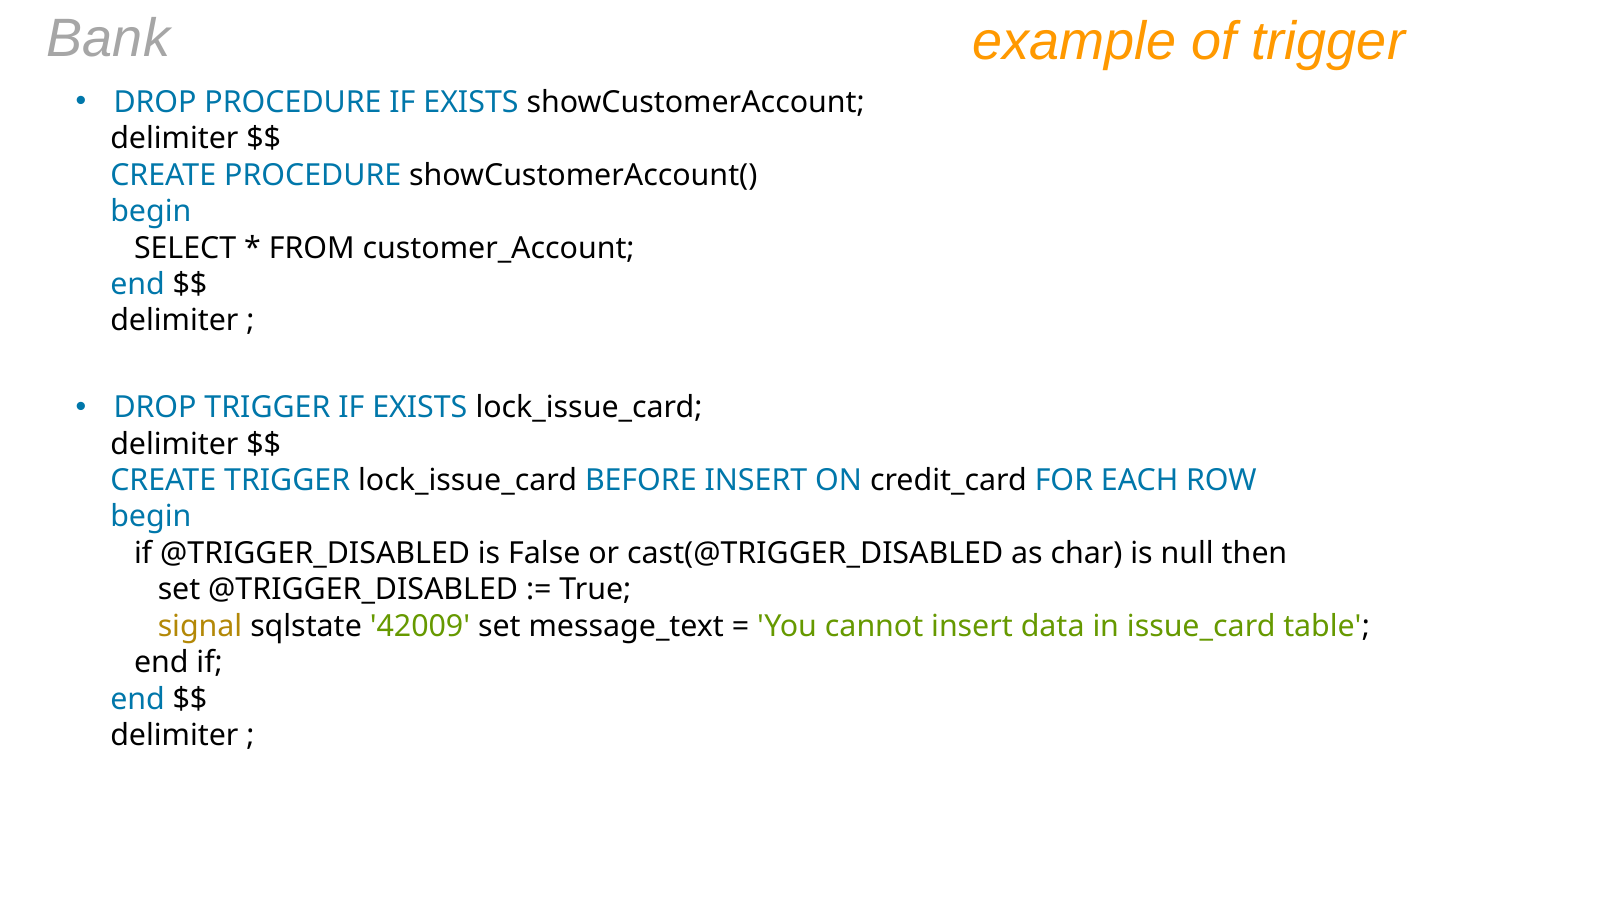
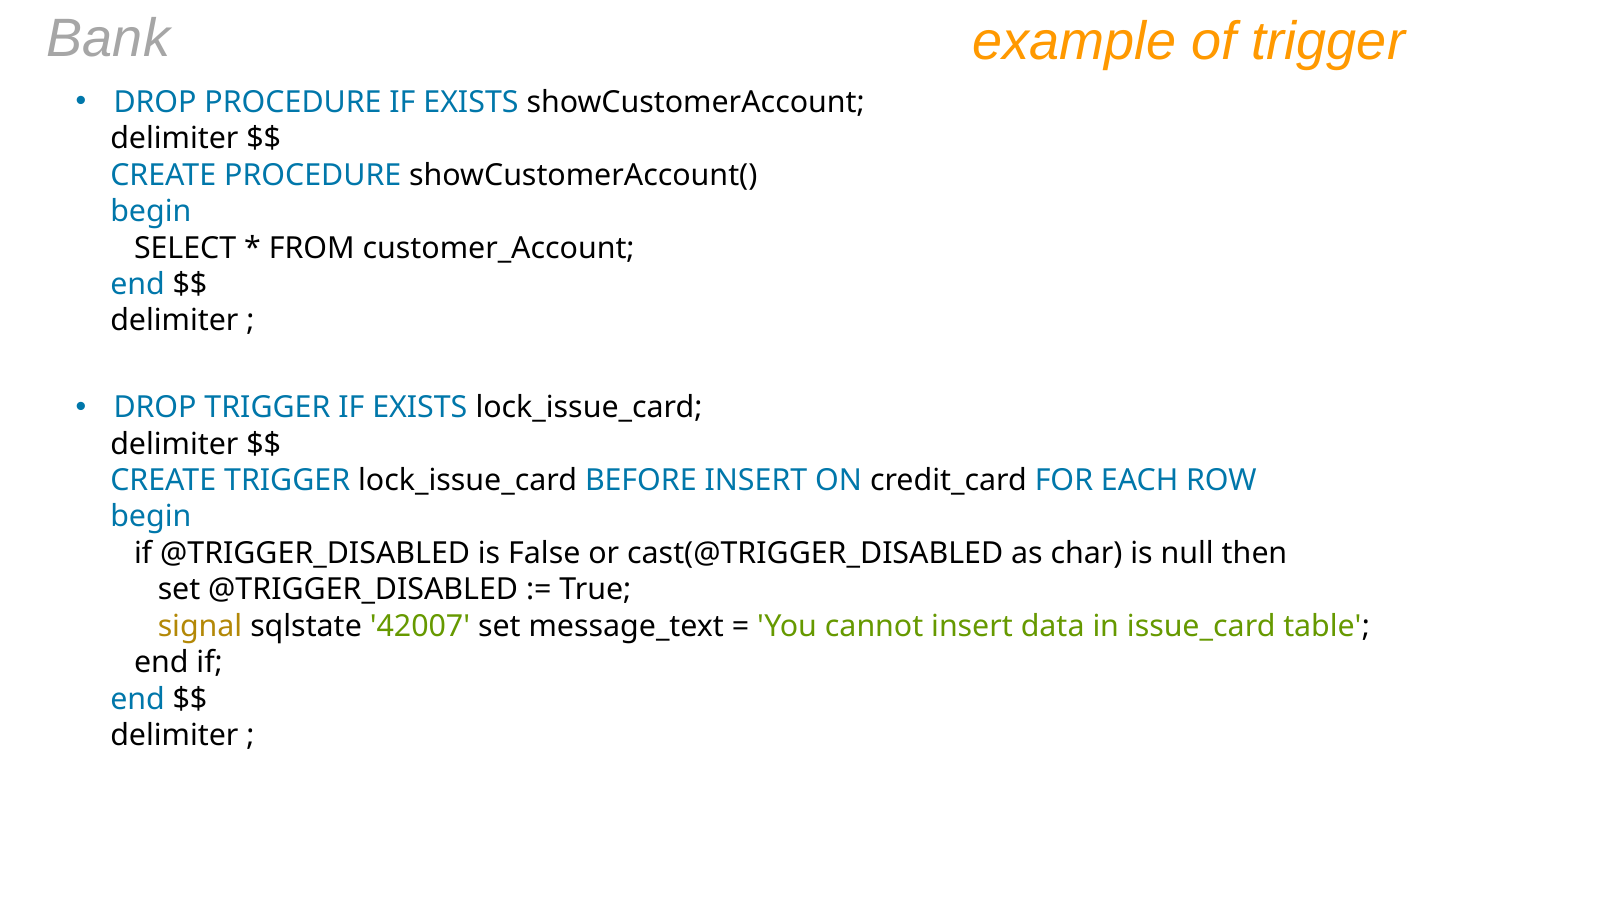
42009: 42009 -> 42007
